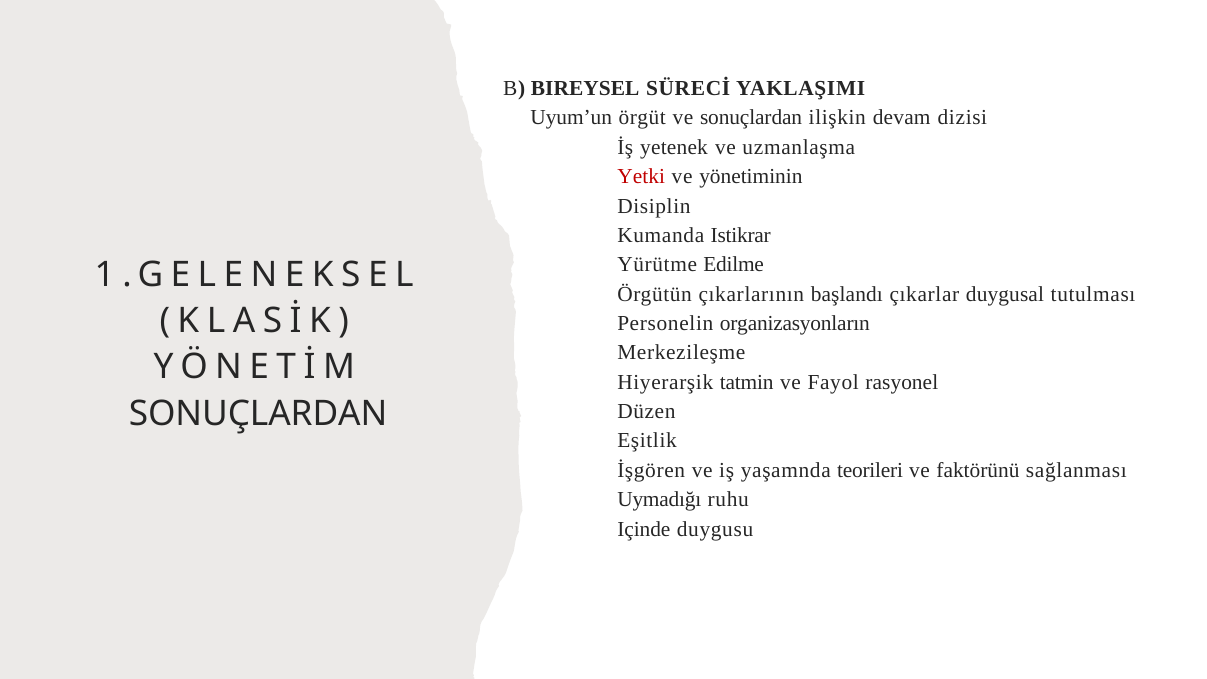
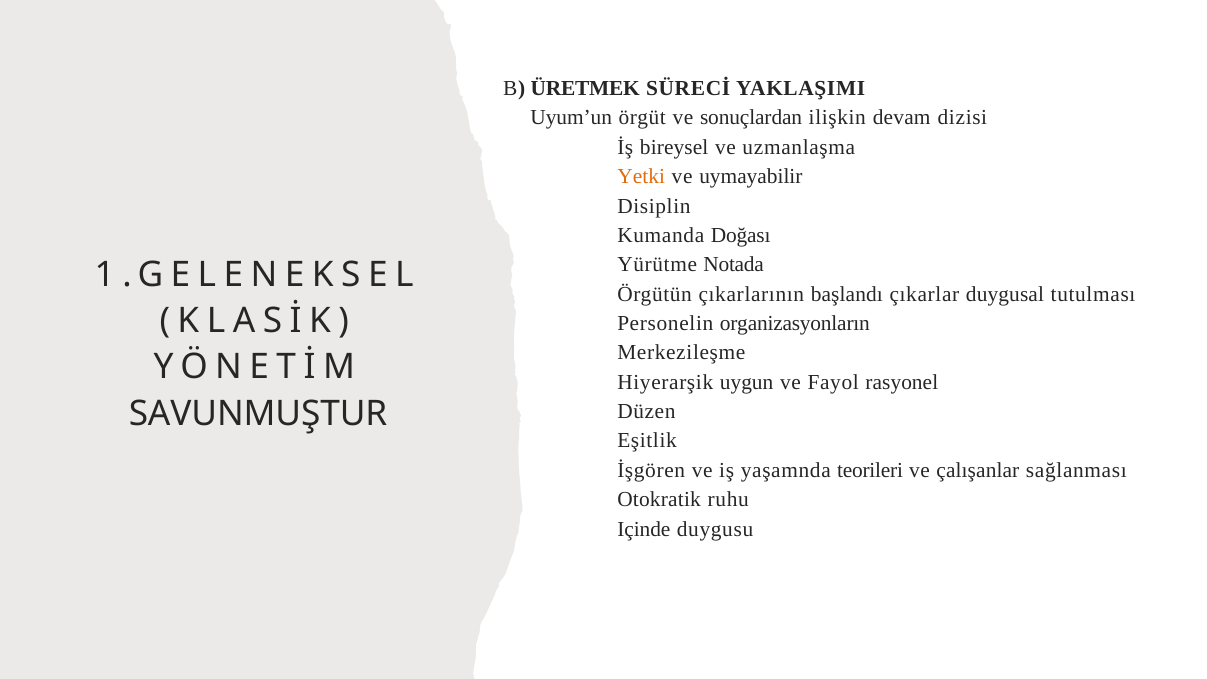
BIREYSEL: BIREYSEL -> ÜRETMEK
yetenek: yetenek -> bireysel
Yetki colour: red -> orange
yönetiminin: yönetiminin -> uymayabilir
Istikrar: Istikrar -> Doğası
Edilme: Edilme -> Notada
tatmin: tatmin -> uygun
SONUÇLARDAN at (258, 414): SONUÇLARDAN -> SAVUNMUŞTUR
faktörünü: faktörünü -> çalışanlar
Uymadığı: Uymadığı -> Otokratik
